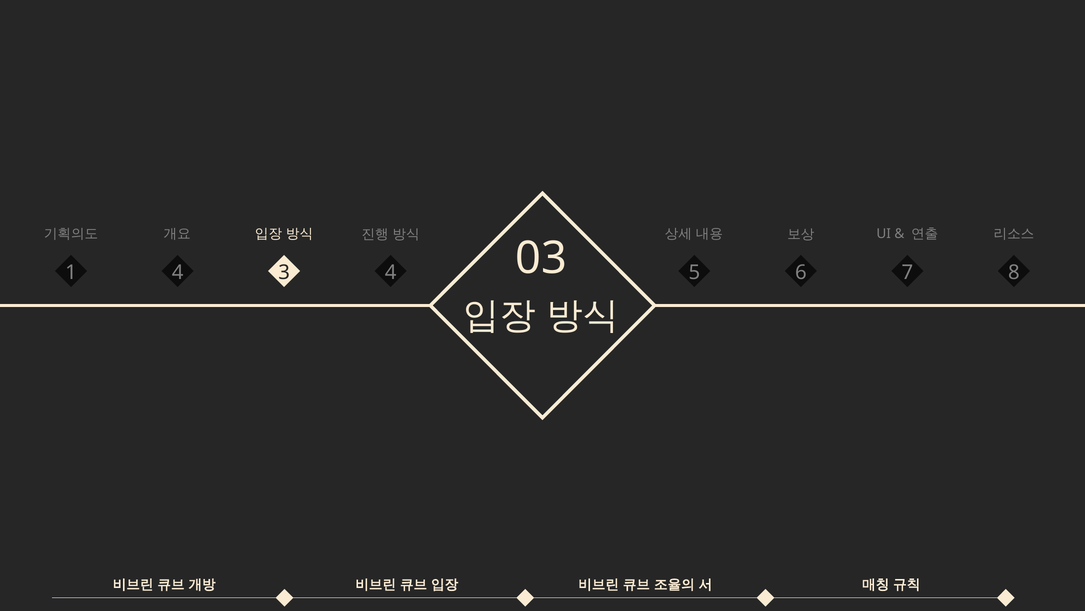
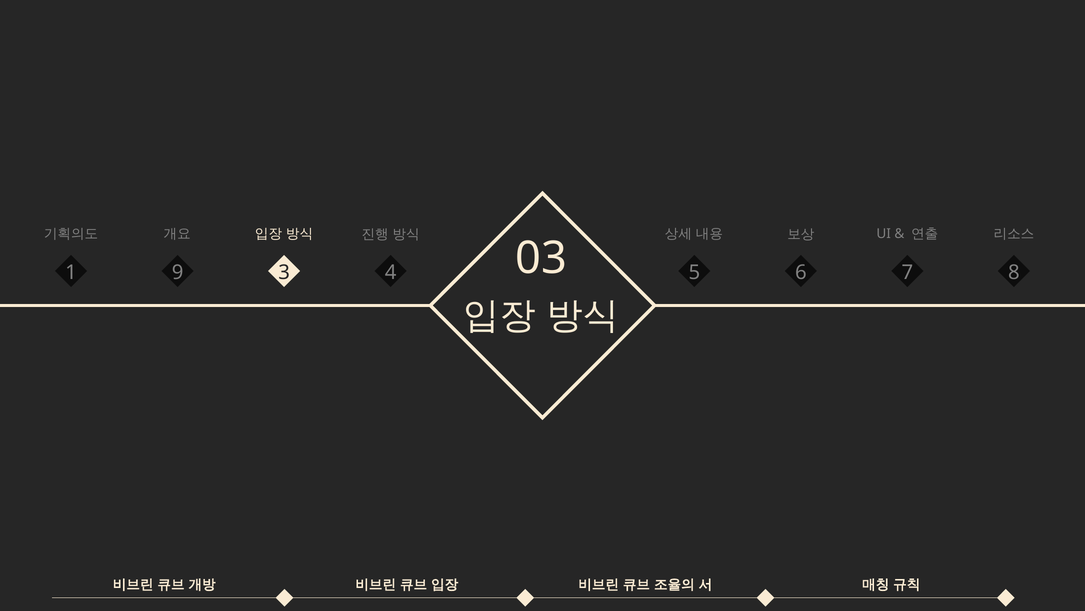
1 4: 4 -> 9
